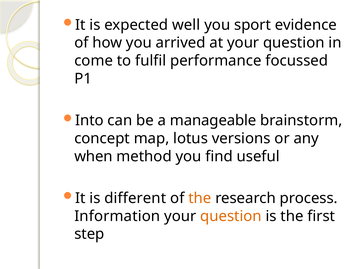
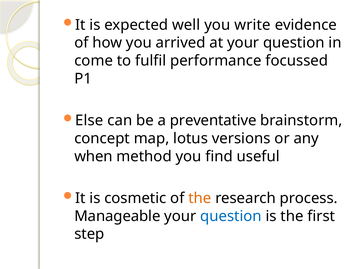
sport: sport -> write
Into: Into -> Else
manageable: manageable -> preventative
different: different -> cosmetic
Information: Information -> Manageable
question at (231, 216) colour: orange -> blue
